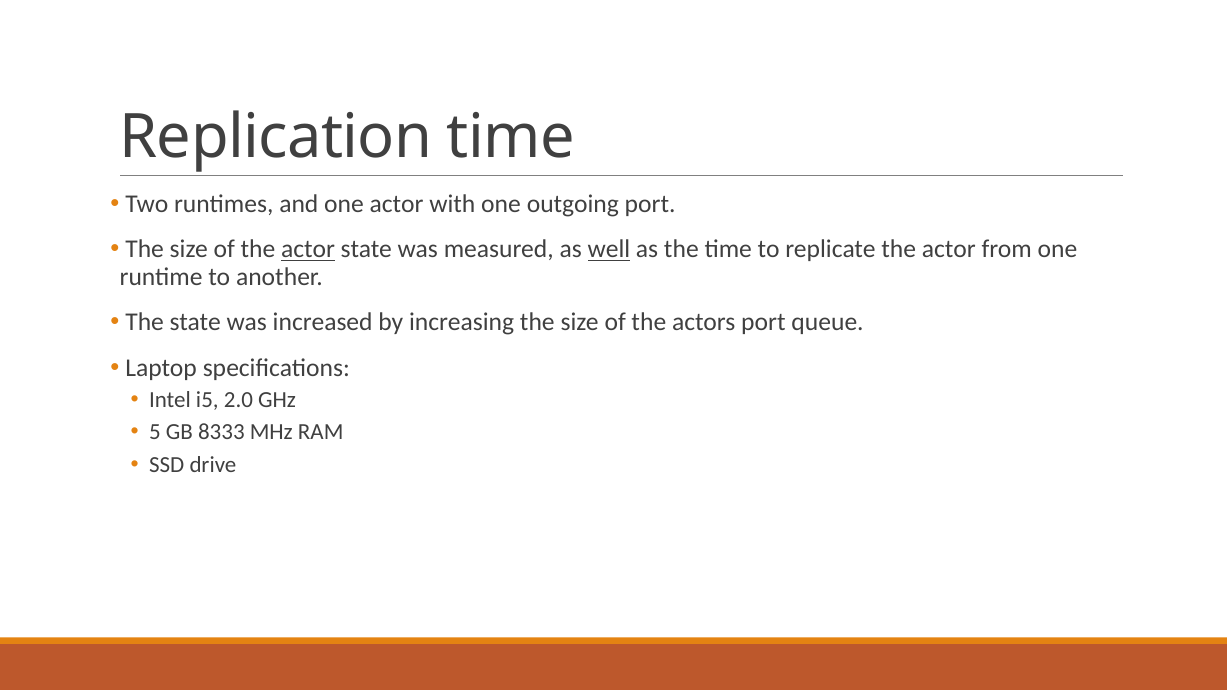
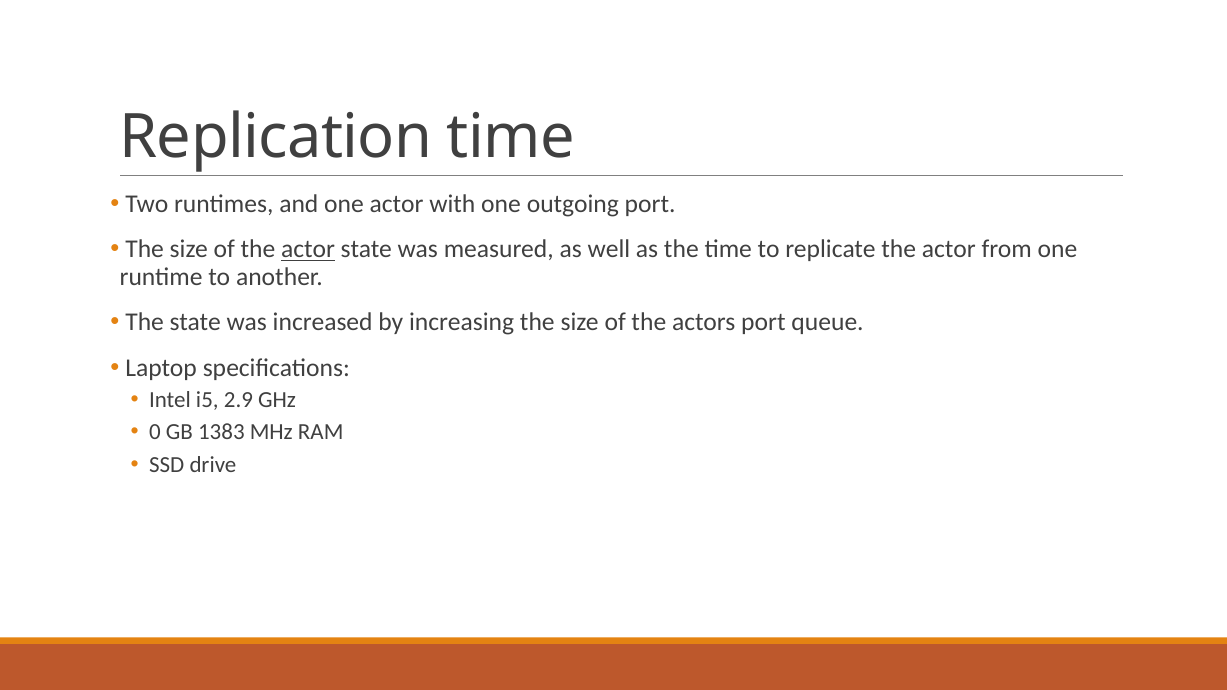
well underline: present -> none
2.0: 2.0 -> 2.9
5: 5 -> 0
8333: 8333 -> 1383
